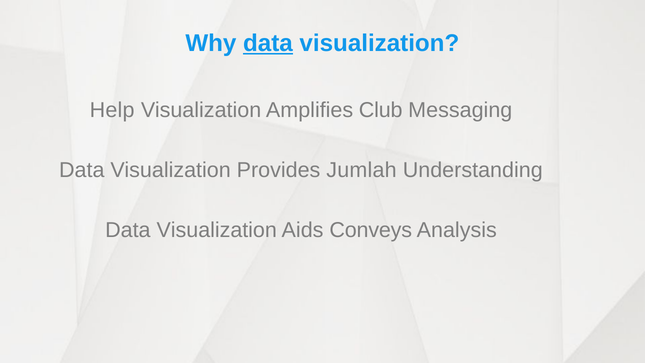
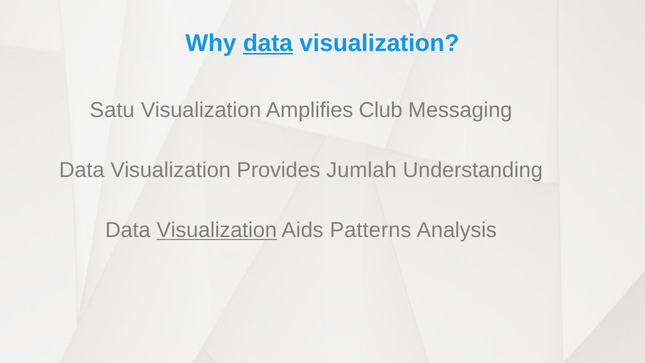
Help: Help -> Satu
Visualization at (217, 230) underline: none -> present
Conveys: Conveys -> Patterns
